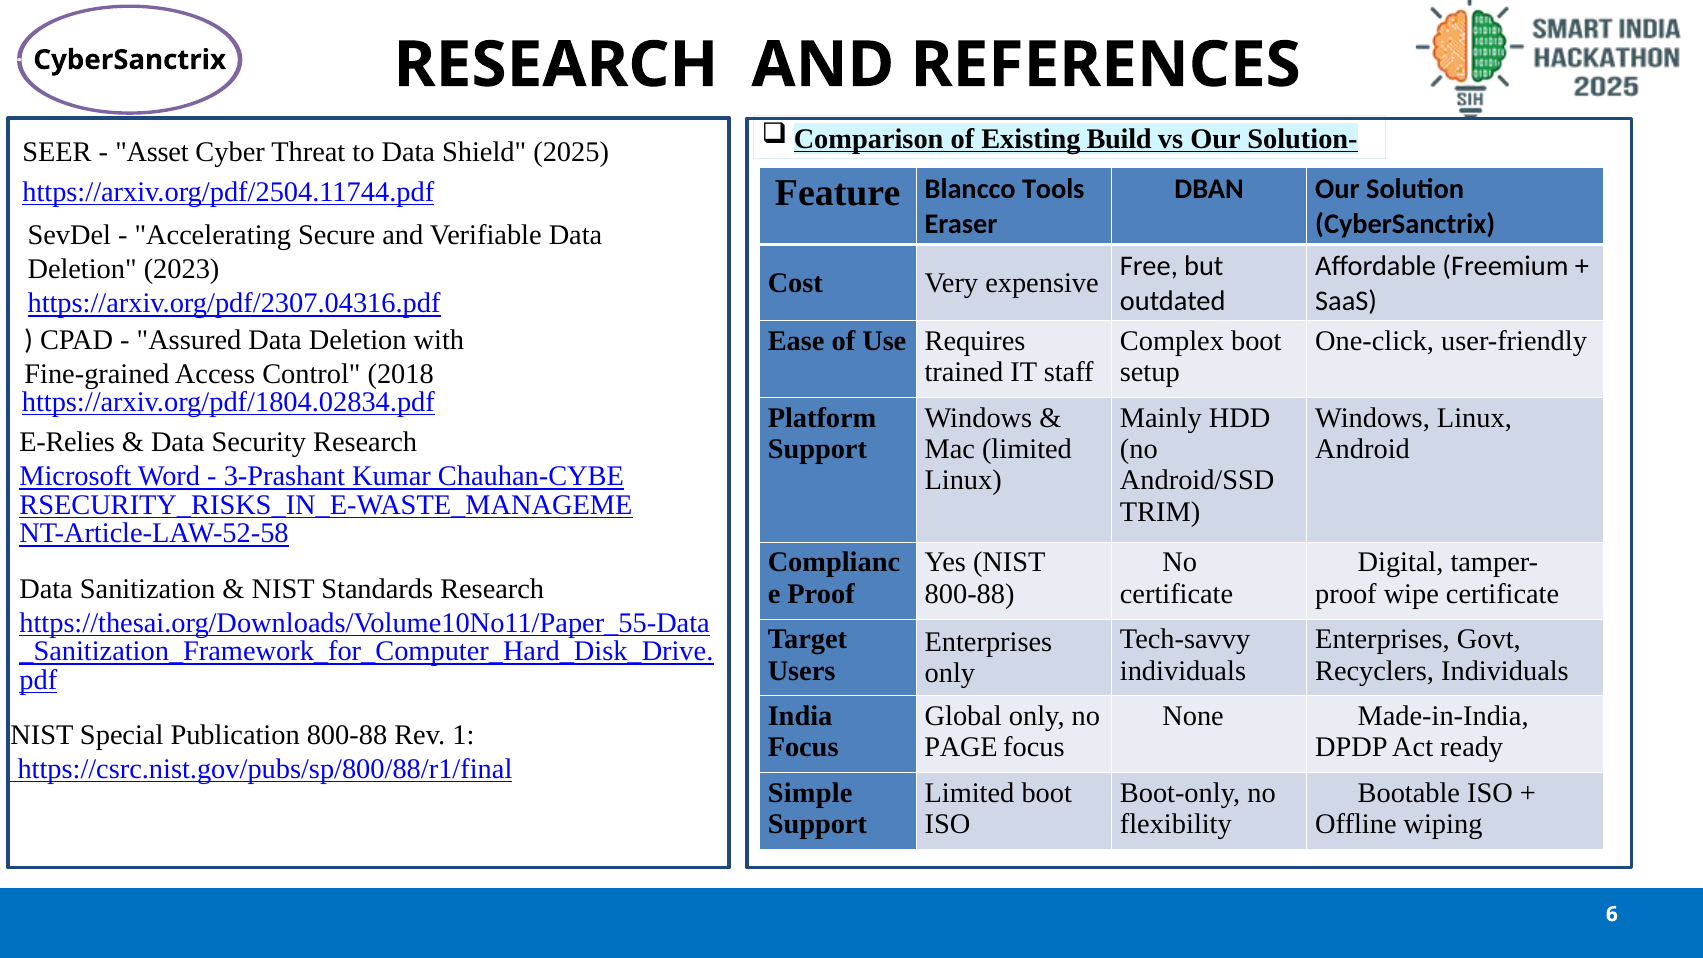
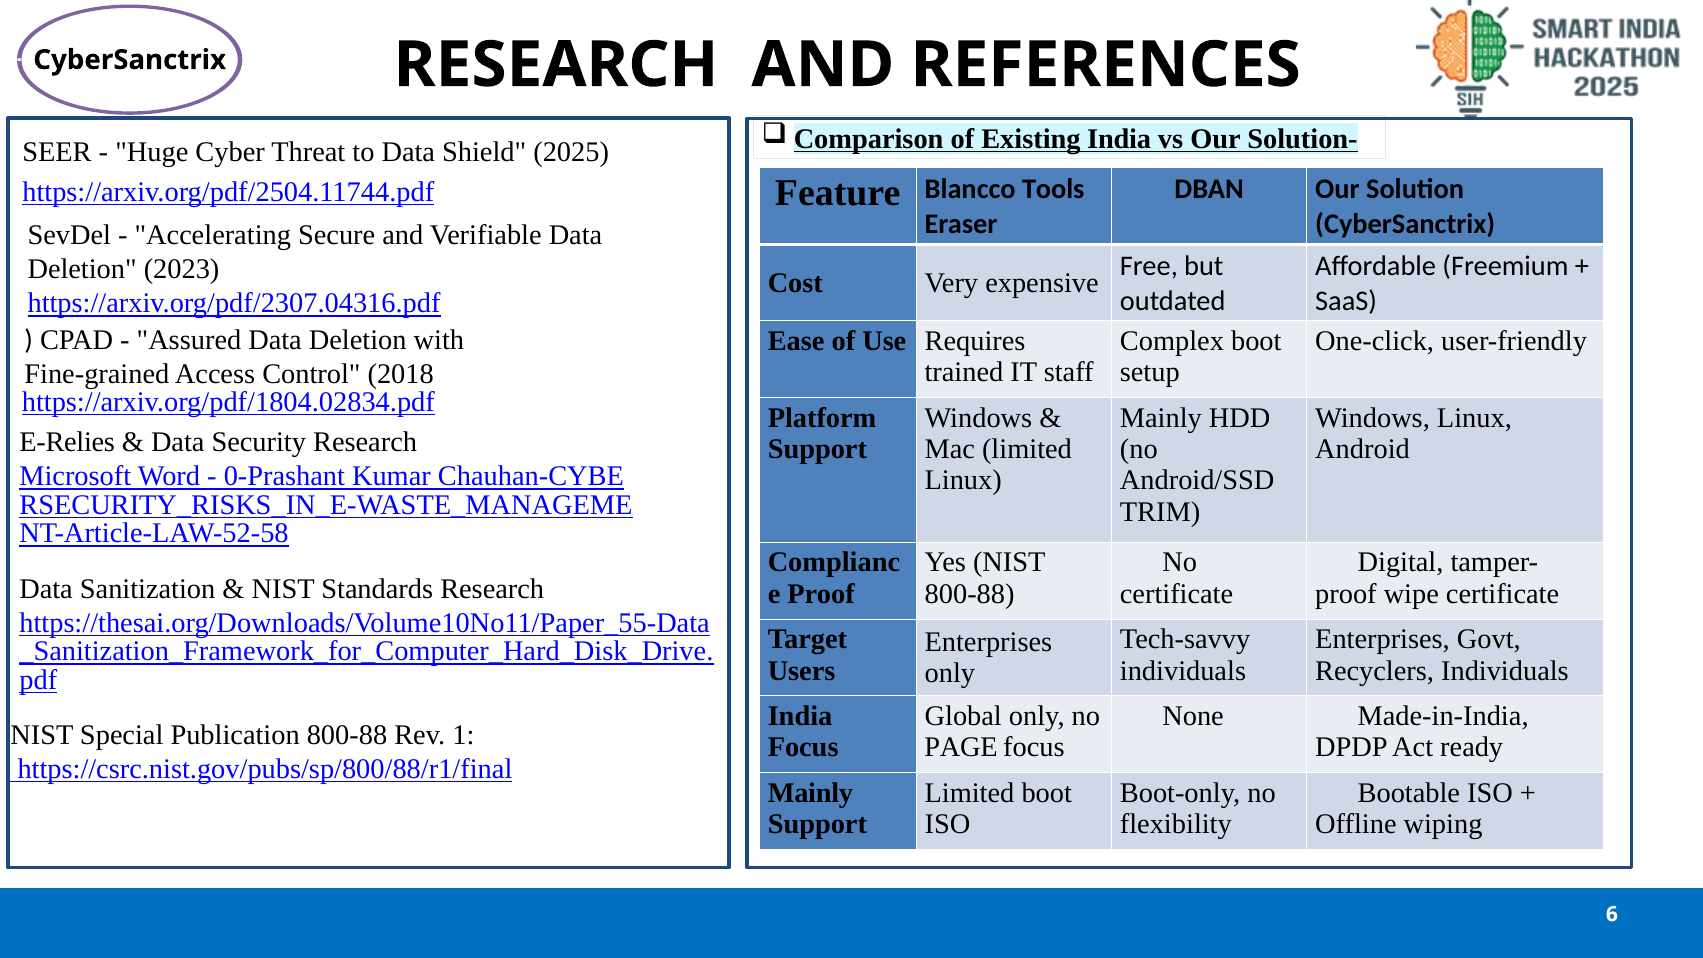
Existing Build: Build -> India
Asset: Asset -> Huge
3-Prashant: 3-Prashant -> 0-Prashant
Simple at (810, 793): Simple -> Mainly
